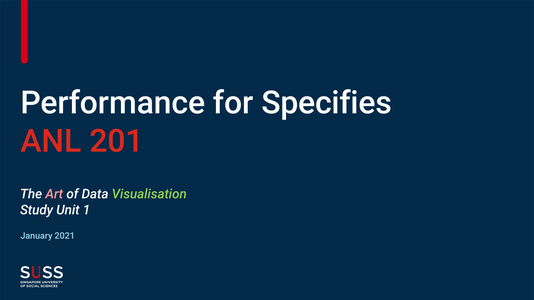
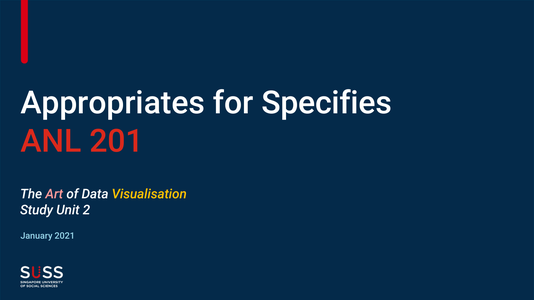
Performance: Performance -> Appropriates
Visualisation colour: light green -> yellow
1: 1 -> 2
